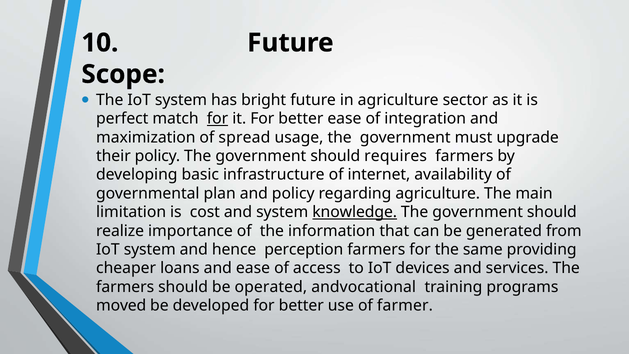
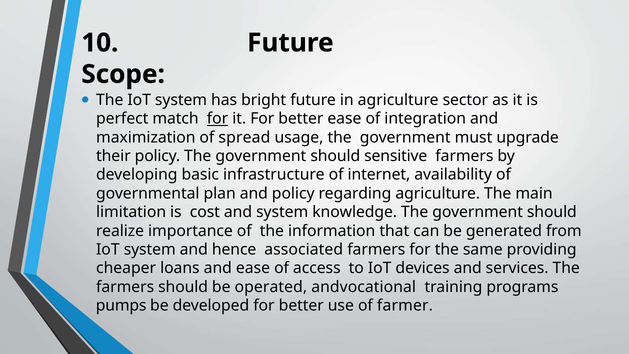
requires: requires -> sensitive
knowledge underline: present -> none
perception: perception -> associated
moved: moved -> pumps
